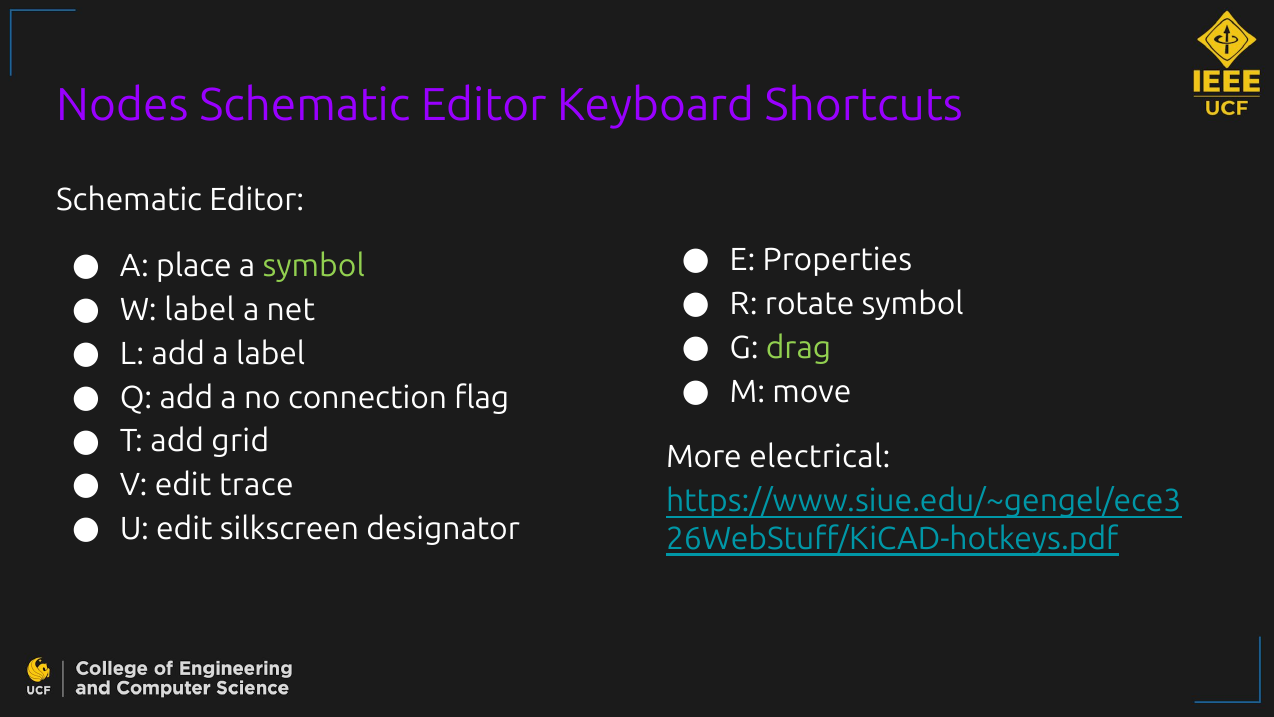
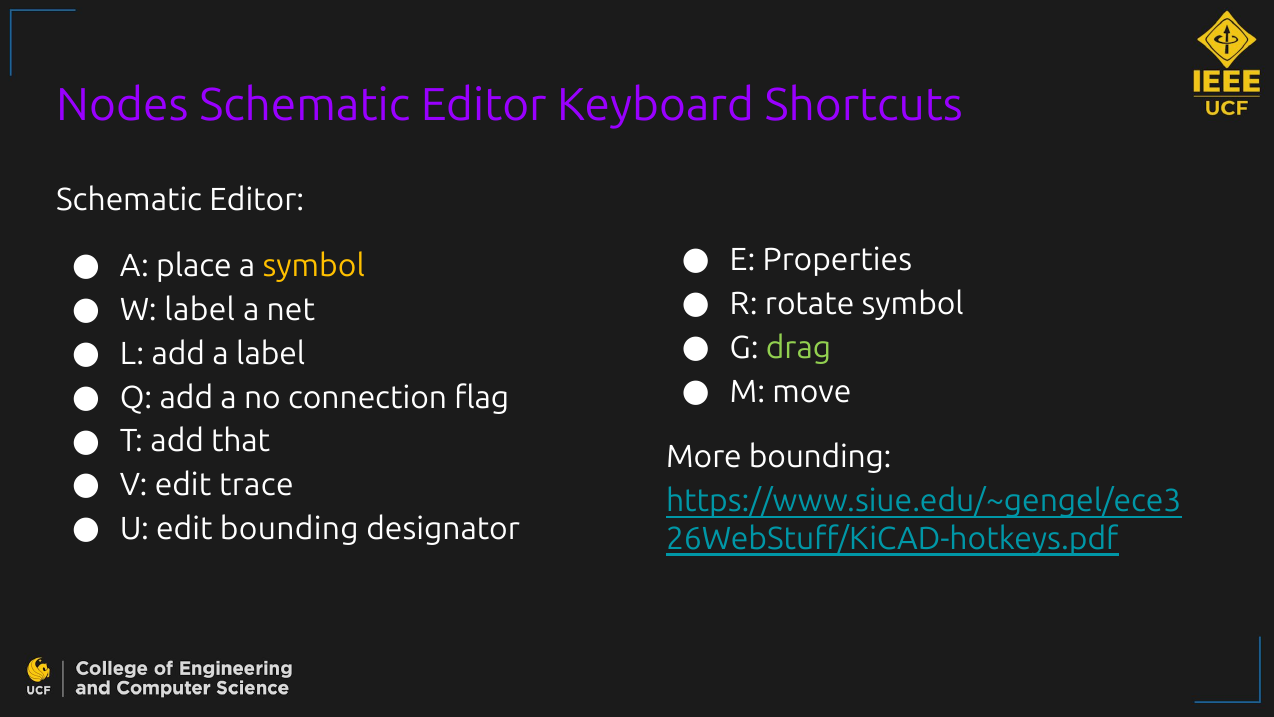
symbol at (314, 266) colour: light green -> yellow
grid: grid -> that
More electrical: electrical -> bounding
edit silkscreen: silkscreen -> bounding
